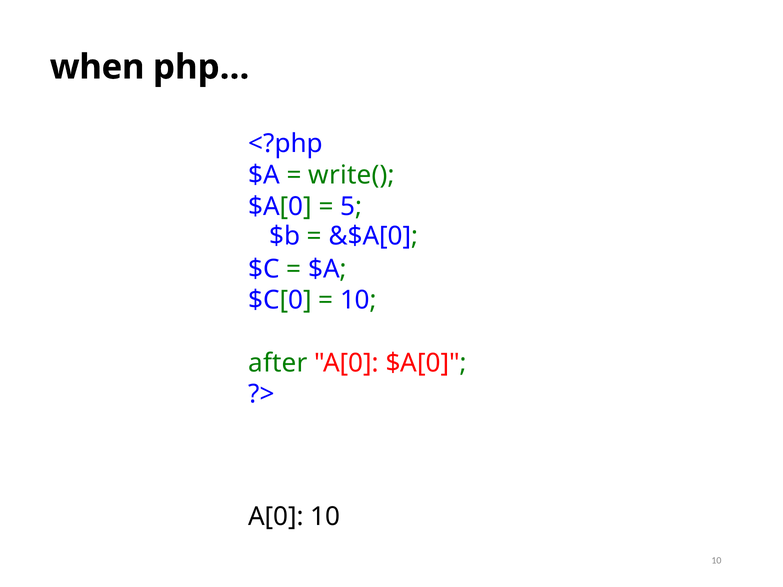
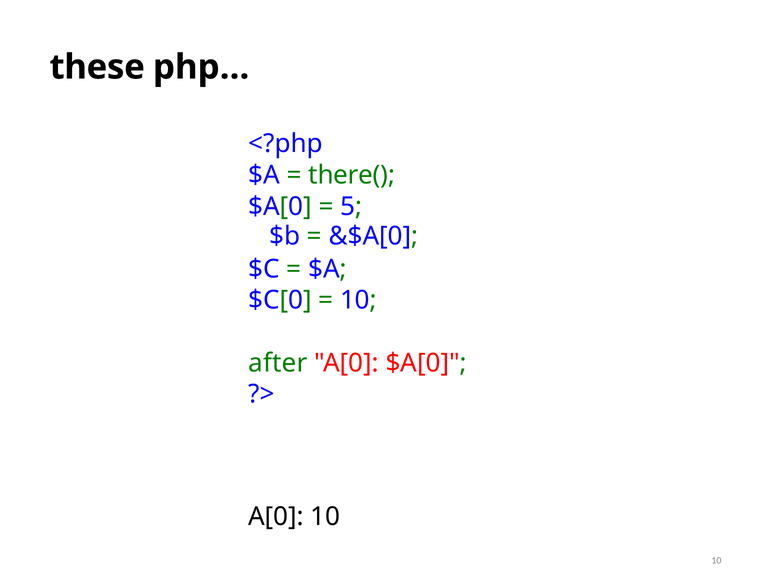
when: when -> these
write(: write( -> there(
